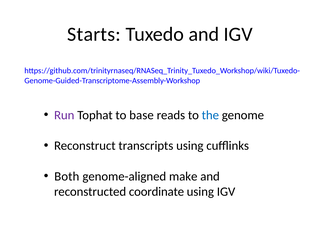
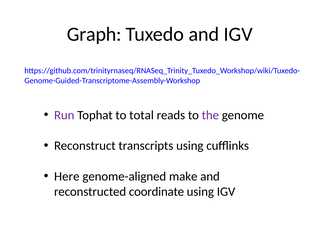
Starts: Starts -> Graph
base: base -> total
the colour: blue -> purple
Both: Both -> Here
